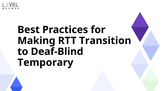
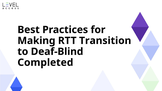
Temporary: Temporary -> Completed
